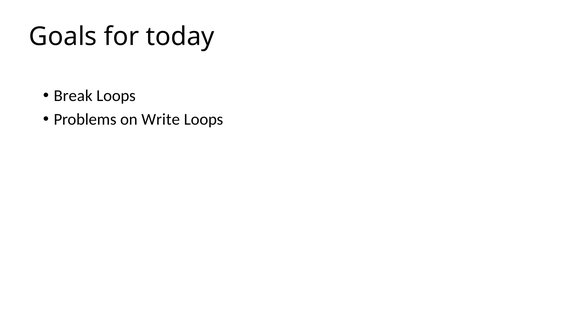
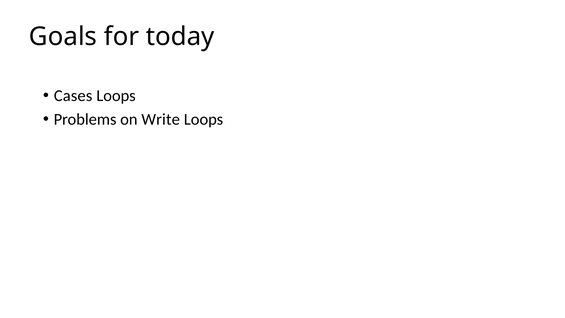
Break: Break -> Cases
